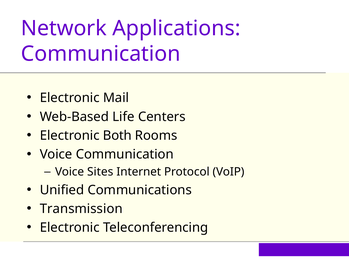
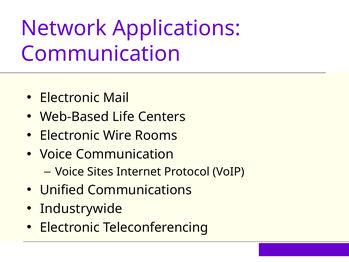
Both: Both -> Wire
Transmission: Transmission -> Industrywide
